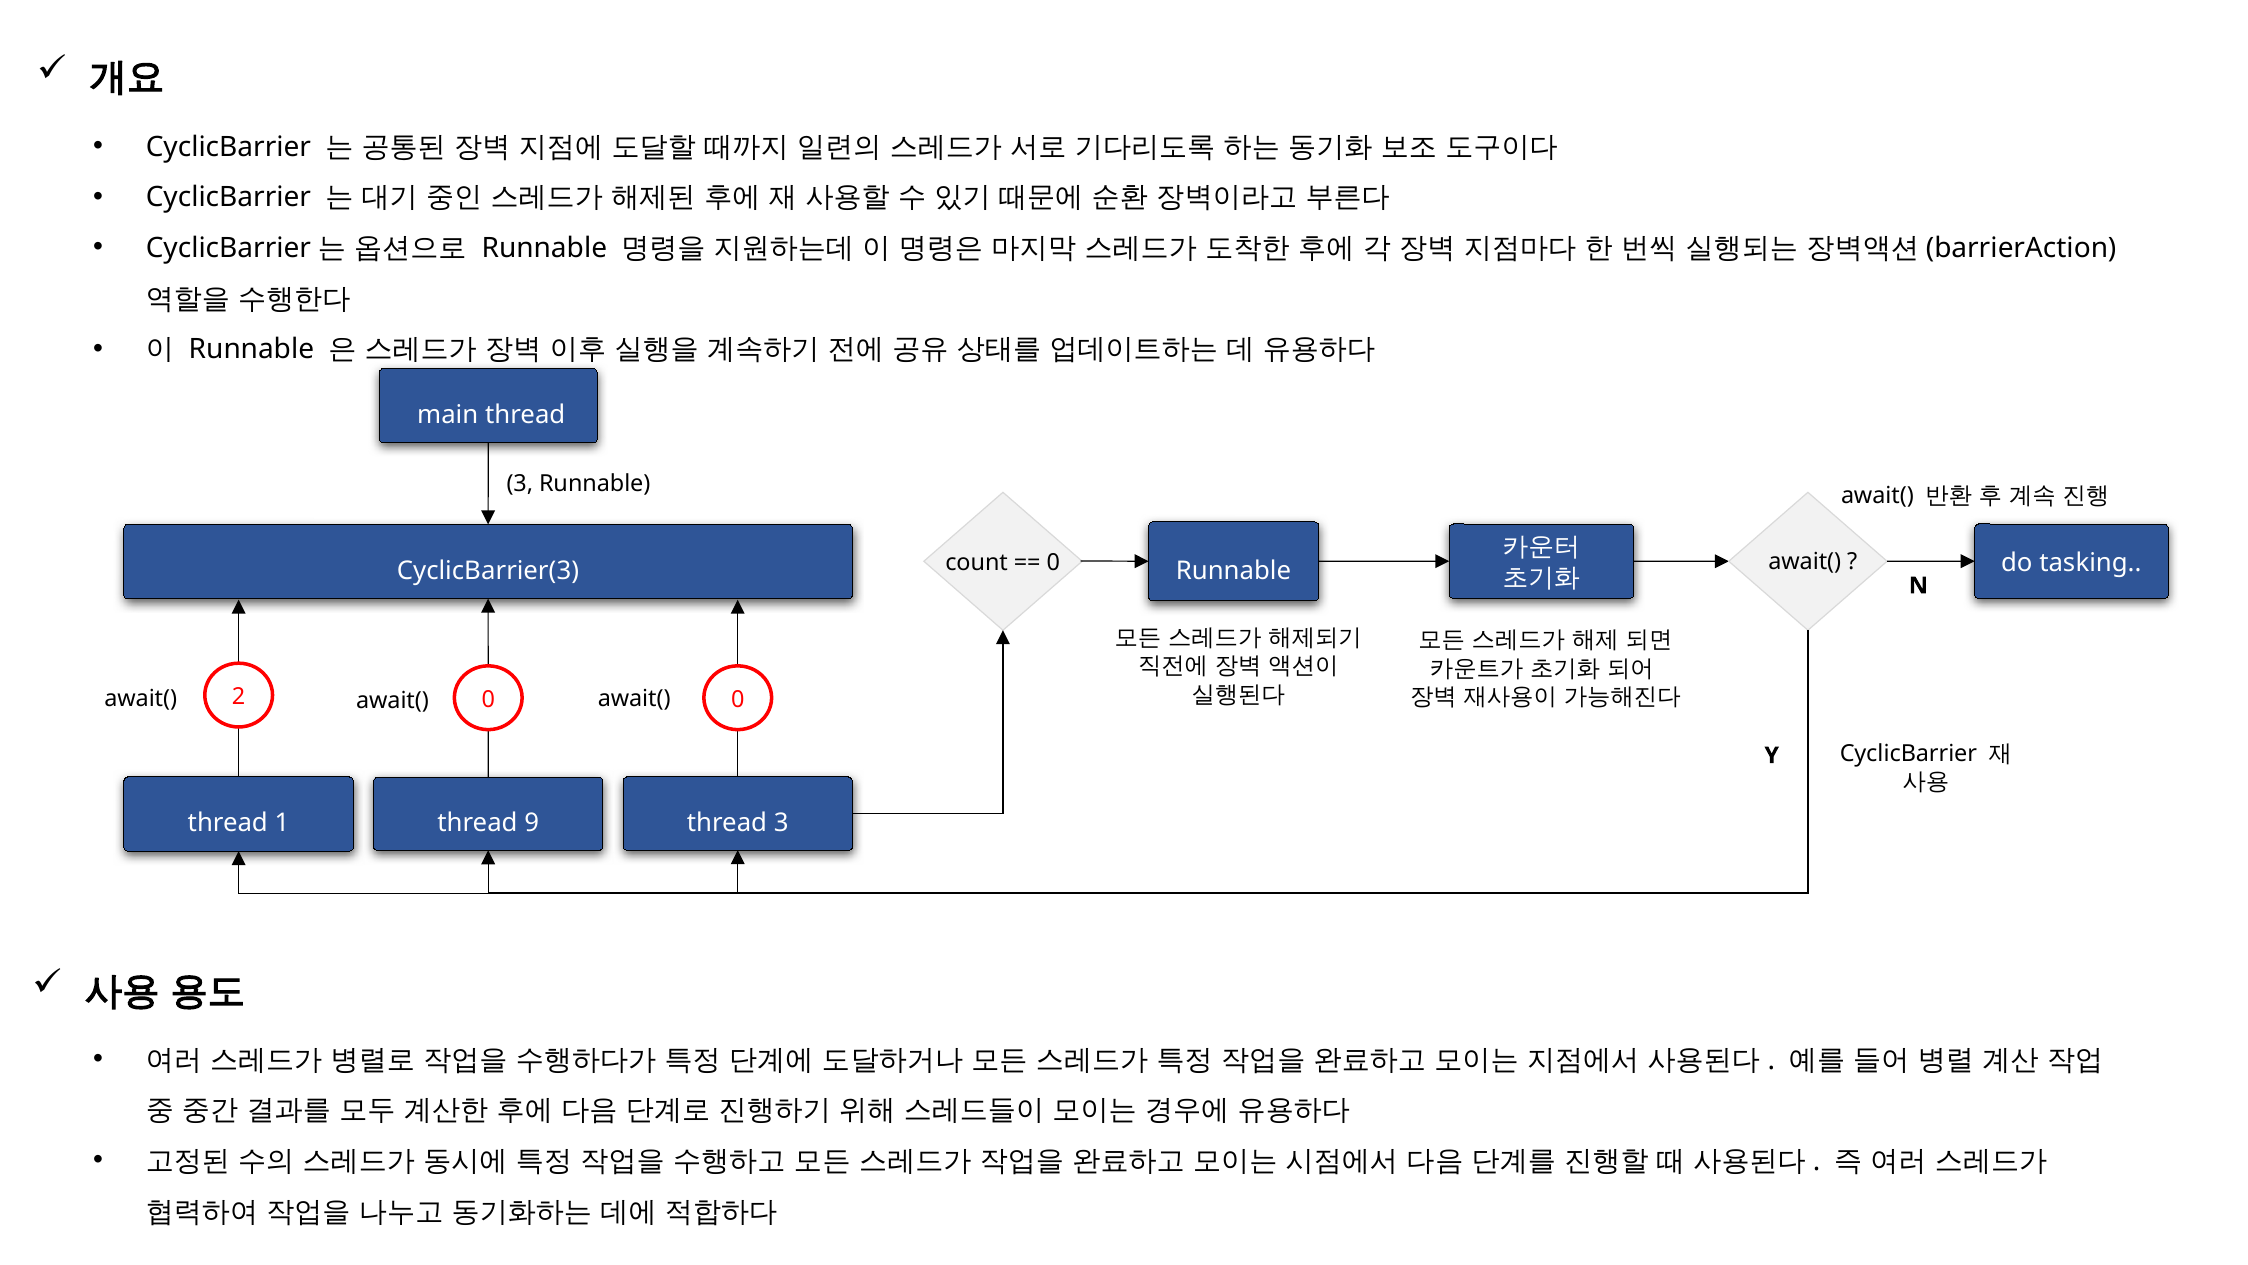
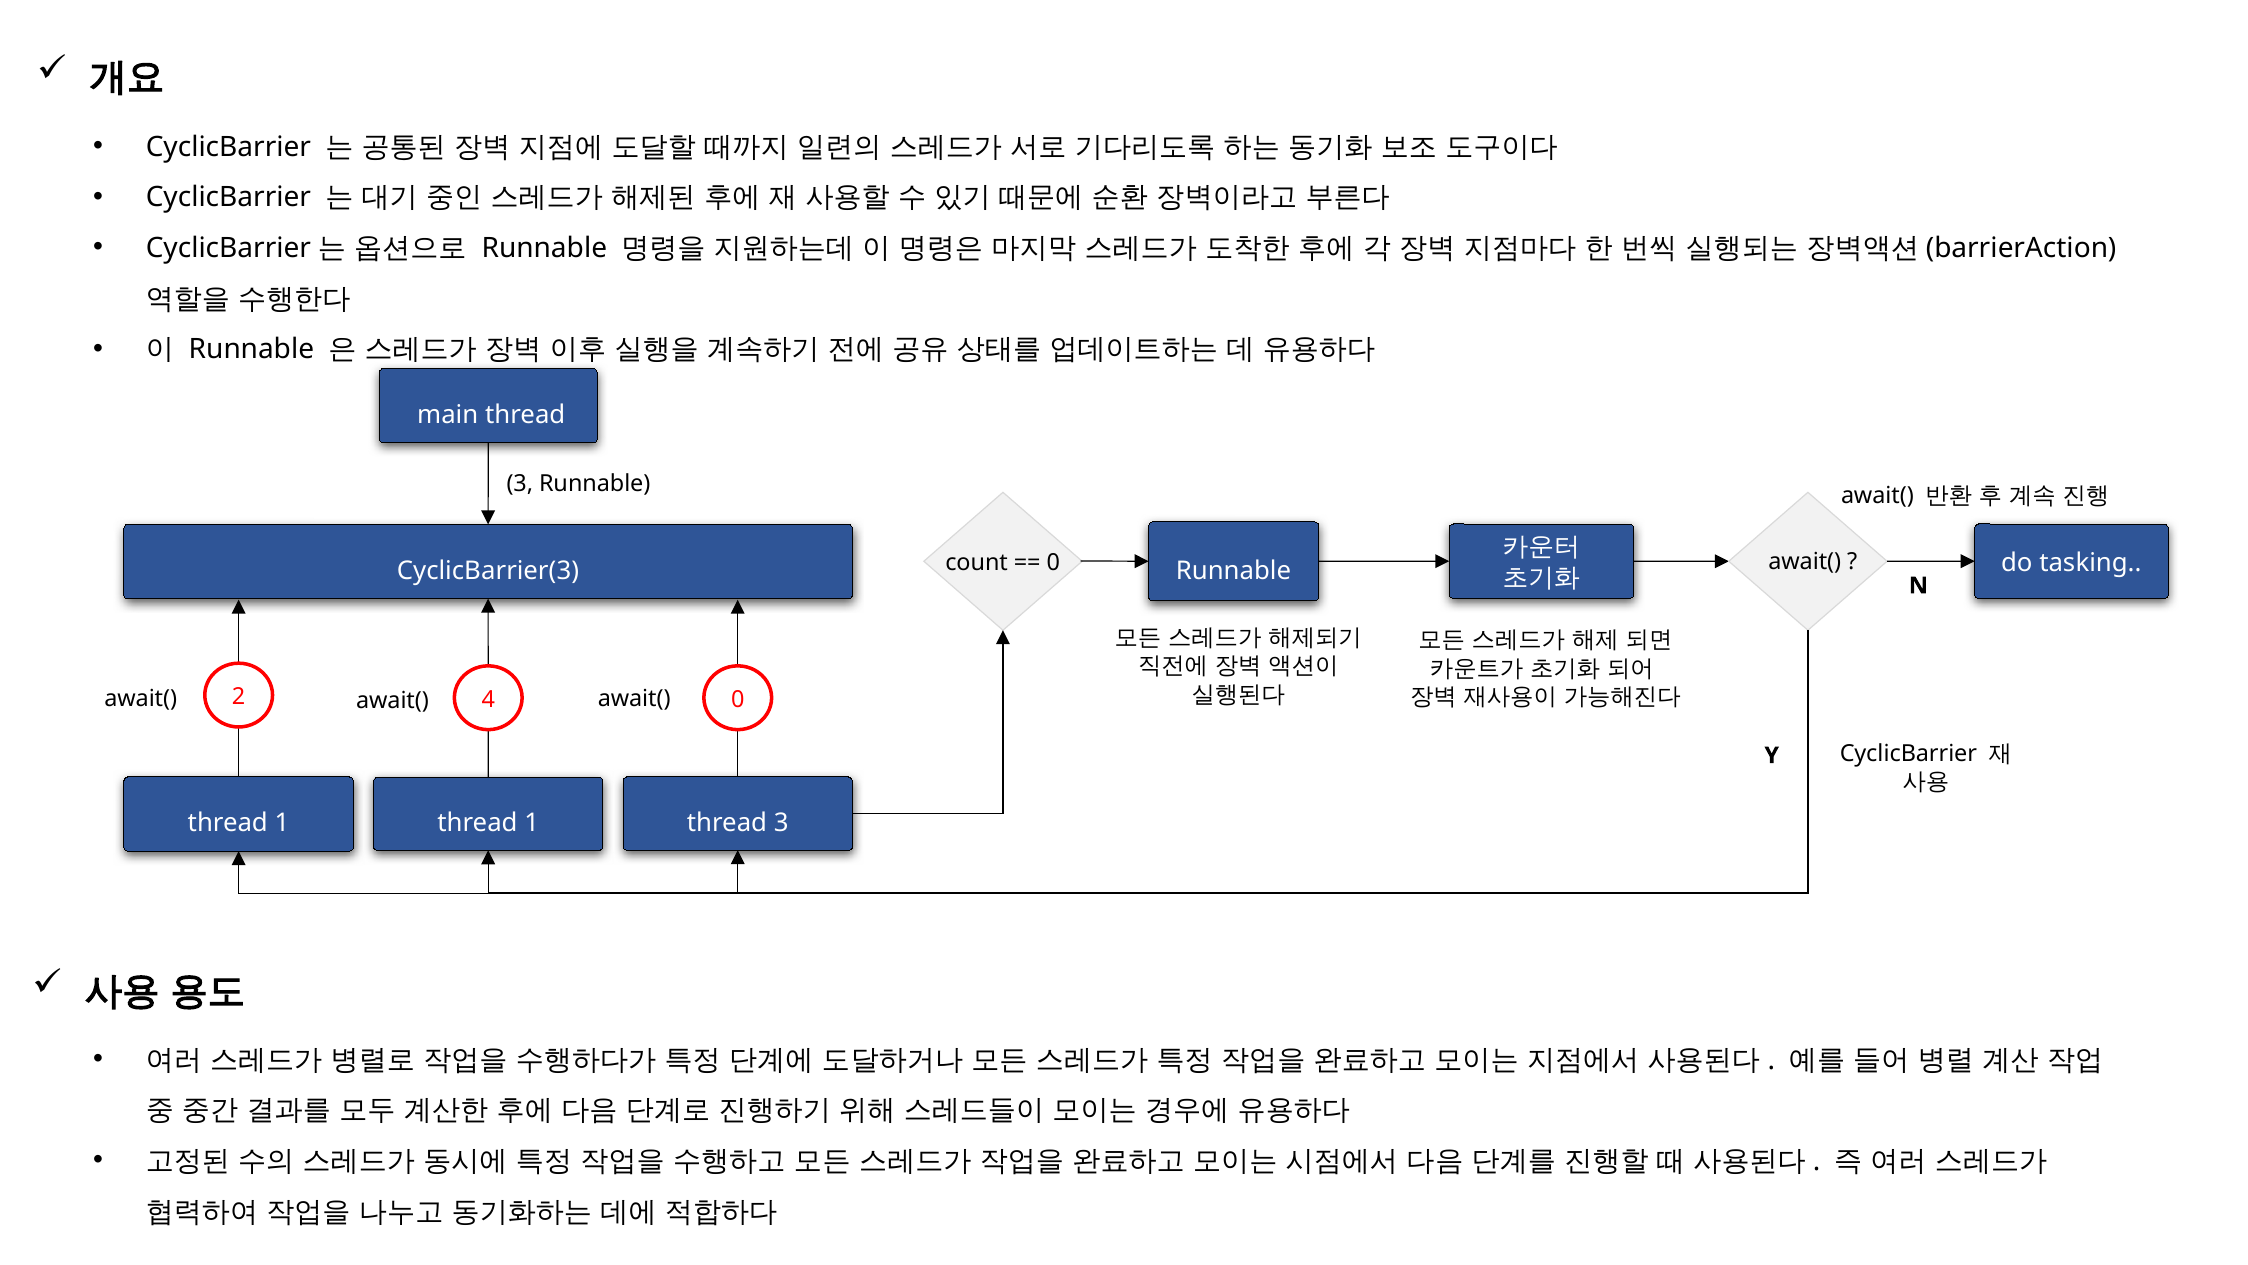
2 0: 0 -> 4
1 thread 9: 9 -> 1
